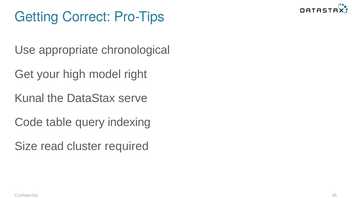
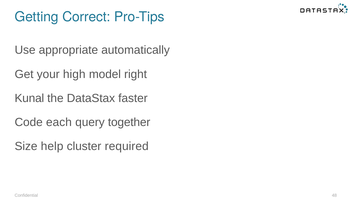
chronological: chronological -> automatically
serve: serve -> faster
table: table -> each
indexing: indexing -> together
read: read -> help
